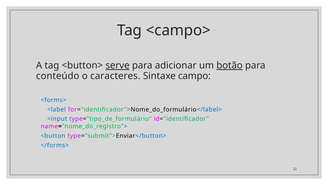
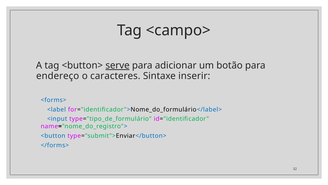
botão underline: present -> none
conteúdo: conteúdo -> endereço
campo: campo -> inserir
